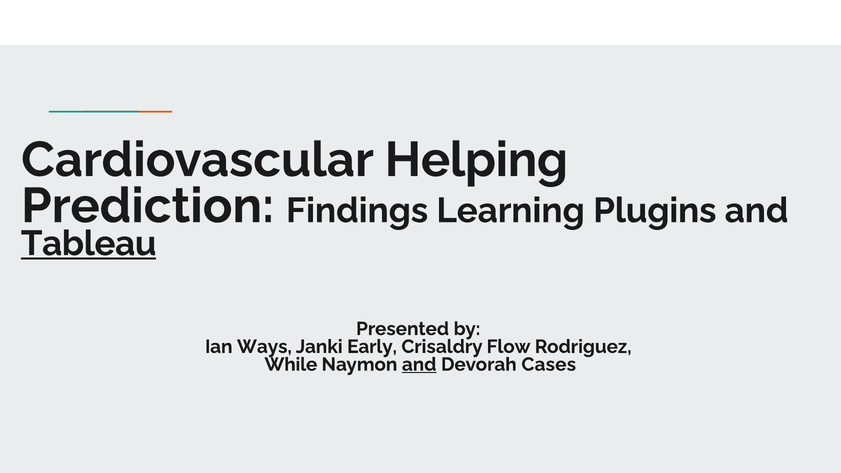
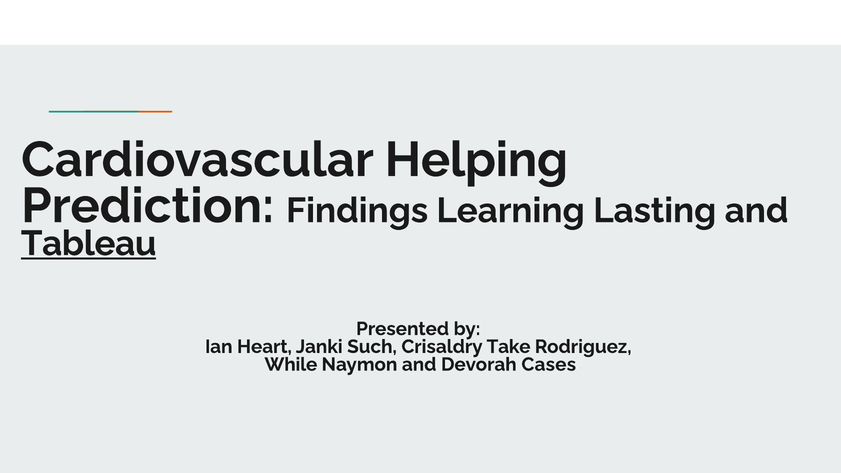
Plugins: Plugins -> Lasting
Ways: Ways -> Heart
Early: Early -> Such
Flow: Flow -> Take
and at (419, 365) underline: present -> none
